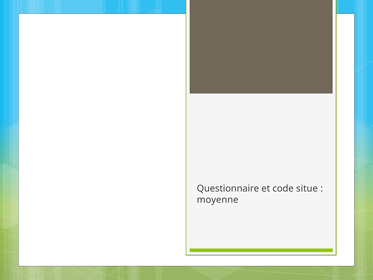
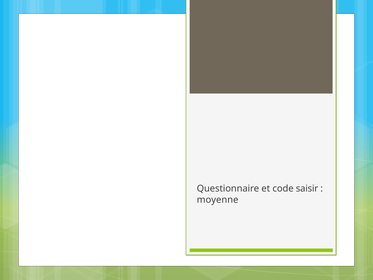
situe: situe -> saisir
